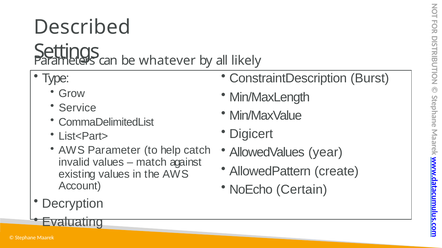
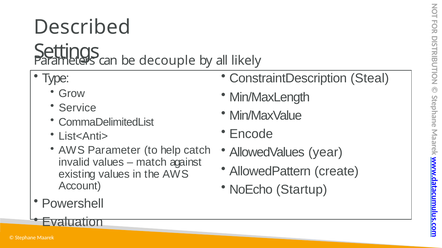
whatever: whatever -> decouple
Burst: Burst -> Steal
Digicert: Digicert -> Encode
List<Part>: List<Part> -> List<Anti>
Certain: Certain -> Startup
Decryption: Decryption -> Powershell
Evaluating: Evaluating -> Evaluation
